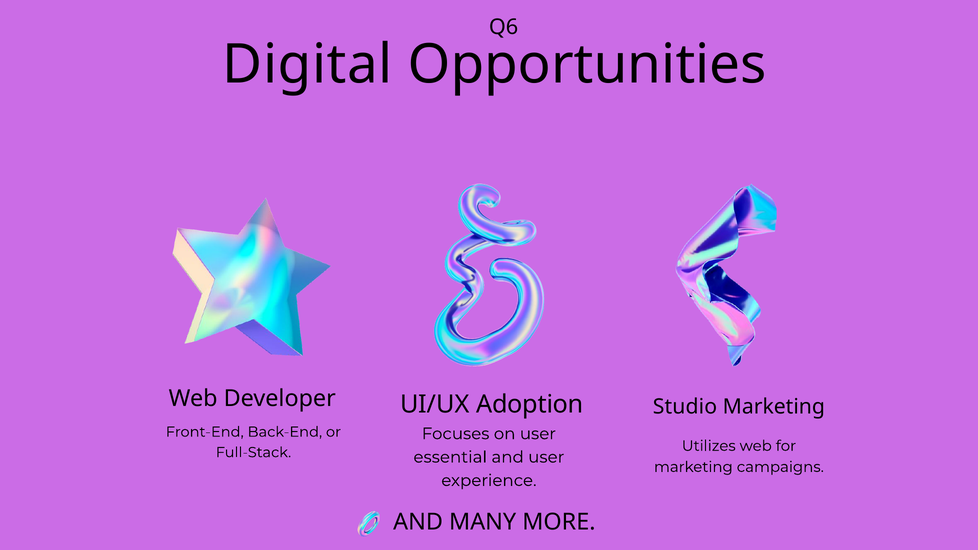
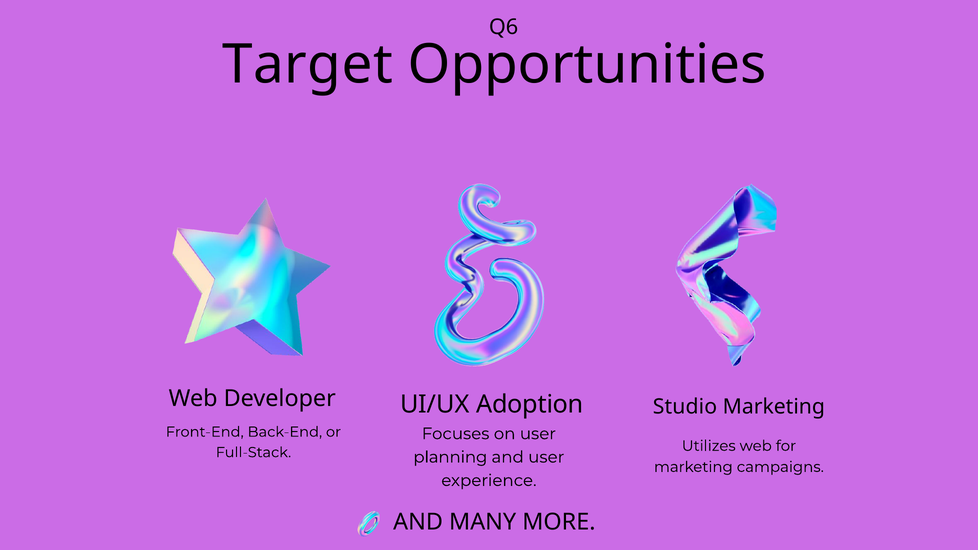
Digital: Digital -> Target
essential: essential -> planning
